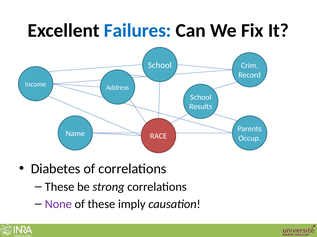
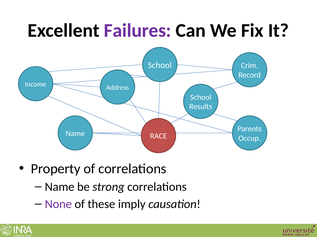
Failures colour: blue -> purple
Diabetes: Diabetes -> Property
These at (60, 187): These -> Name
